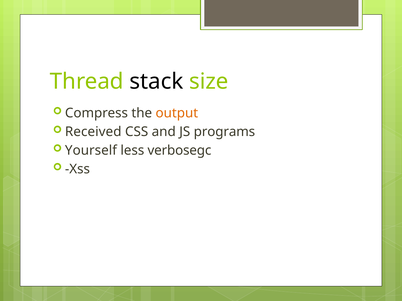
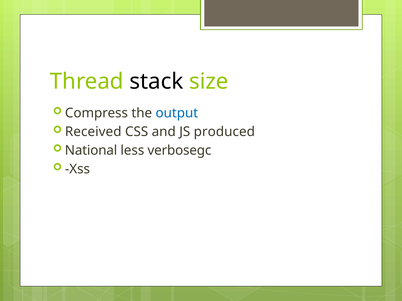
output colour: orange -> blue
programs: programs -> produced
Yourself: Yourself -> National
